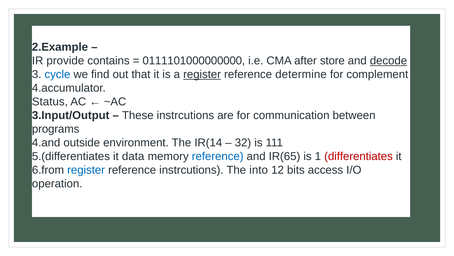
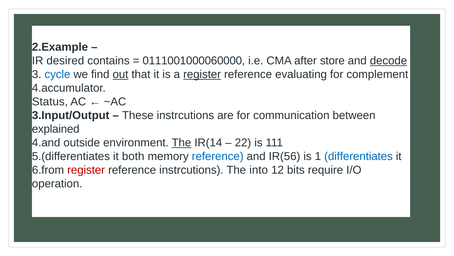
provide: provide -> desired
0111101000000000: 0111101000000000 -> 0111001000060000
out underline: none -> present
determine: determine -> evaluating
programs: programs -> explained
The at (182, 142) underline: none -> present
32: 32 -> 22
data: data -> both
IR(65: IR(65 -> IR(56
differentiates colour: red -> blue
register at (86, 170) colour: blue -> red
access: access -> require
